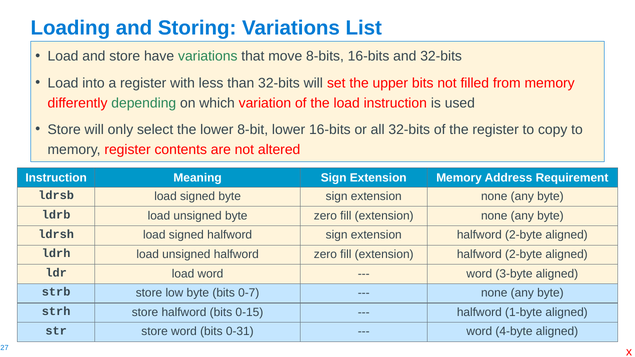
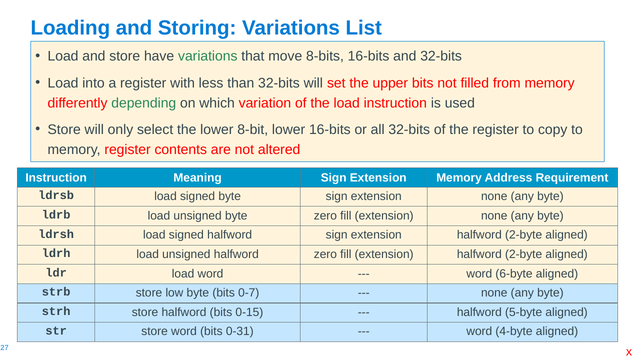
3-byte: 3-byte -> 6-byte
1-byte: 1-byte -> 5-byte
